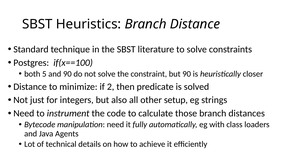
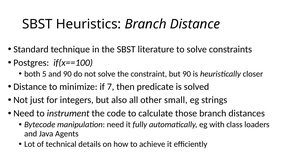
2: 2 -> 7
setup: setup -> small
